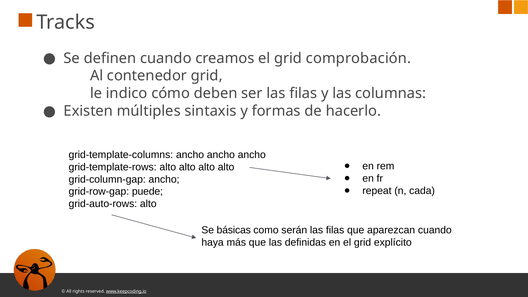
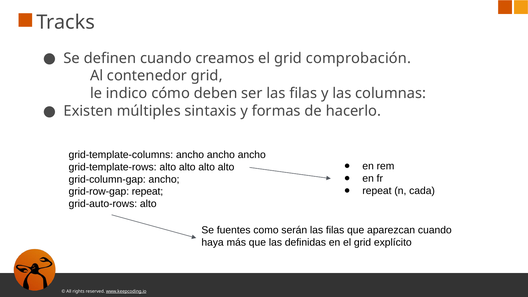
grid-row-gap puede: puede -> repeat
básicas: básicas -> fuentes
